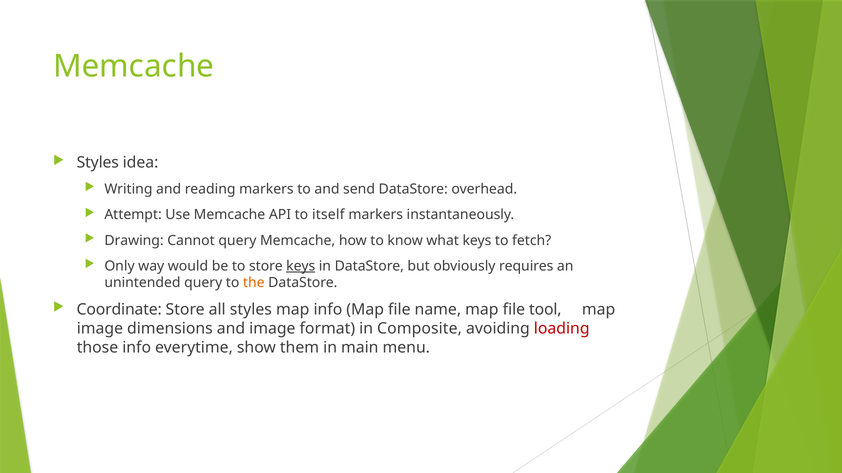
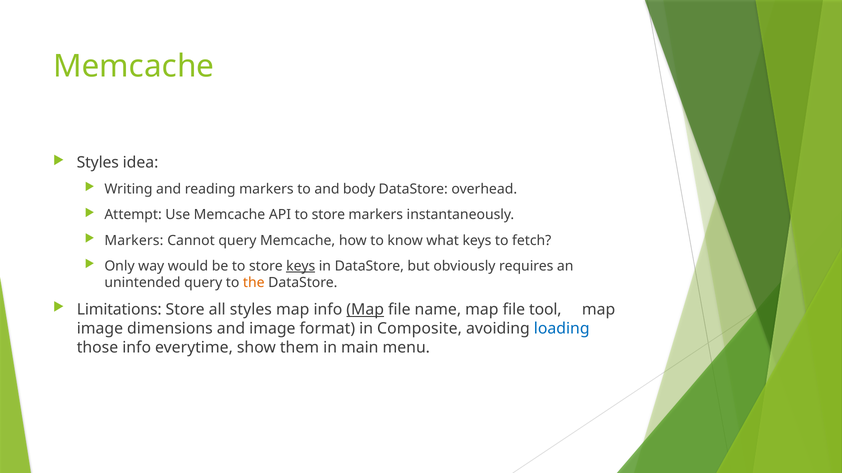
send: send -> body
API to itself: itself -> store
Drawing at (134, 241): Drawing -> Markers
Coordinate: Coordinate -> Limitations
Map at (365, 310) underline: none -> present
loading colour: red -> blue
